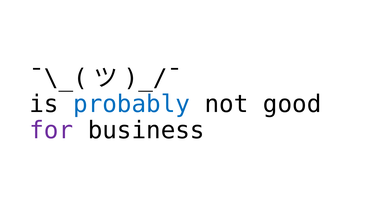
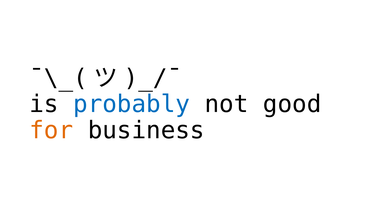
for colour: purple -> orange
